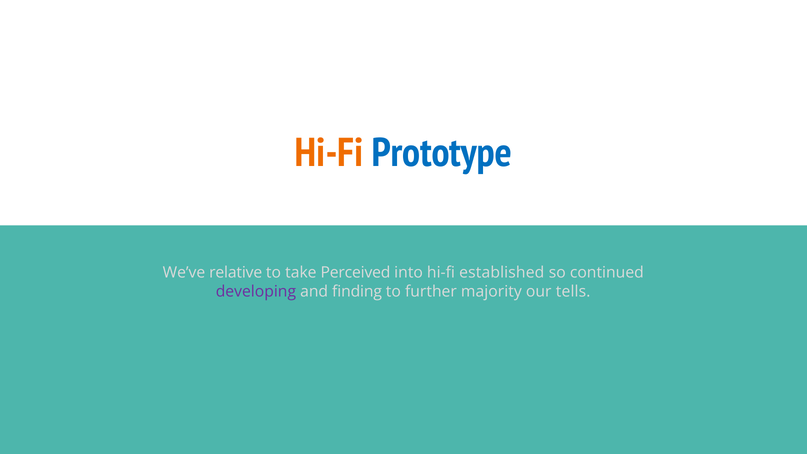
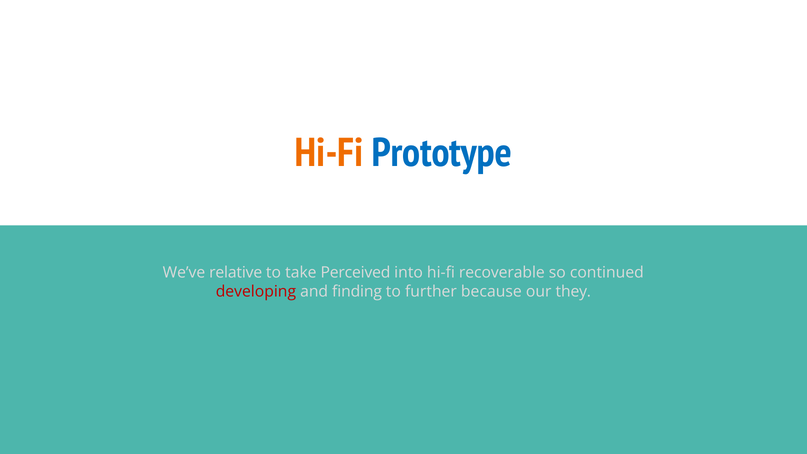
established: established -> recoverable
developing colour: purple -> red
majority: majority -> because
tells: tells -> they
